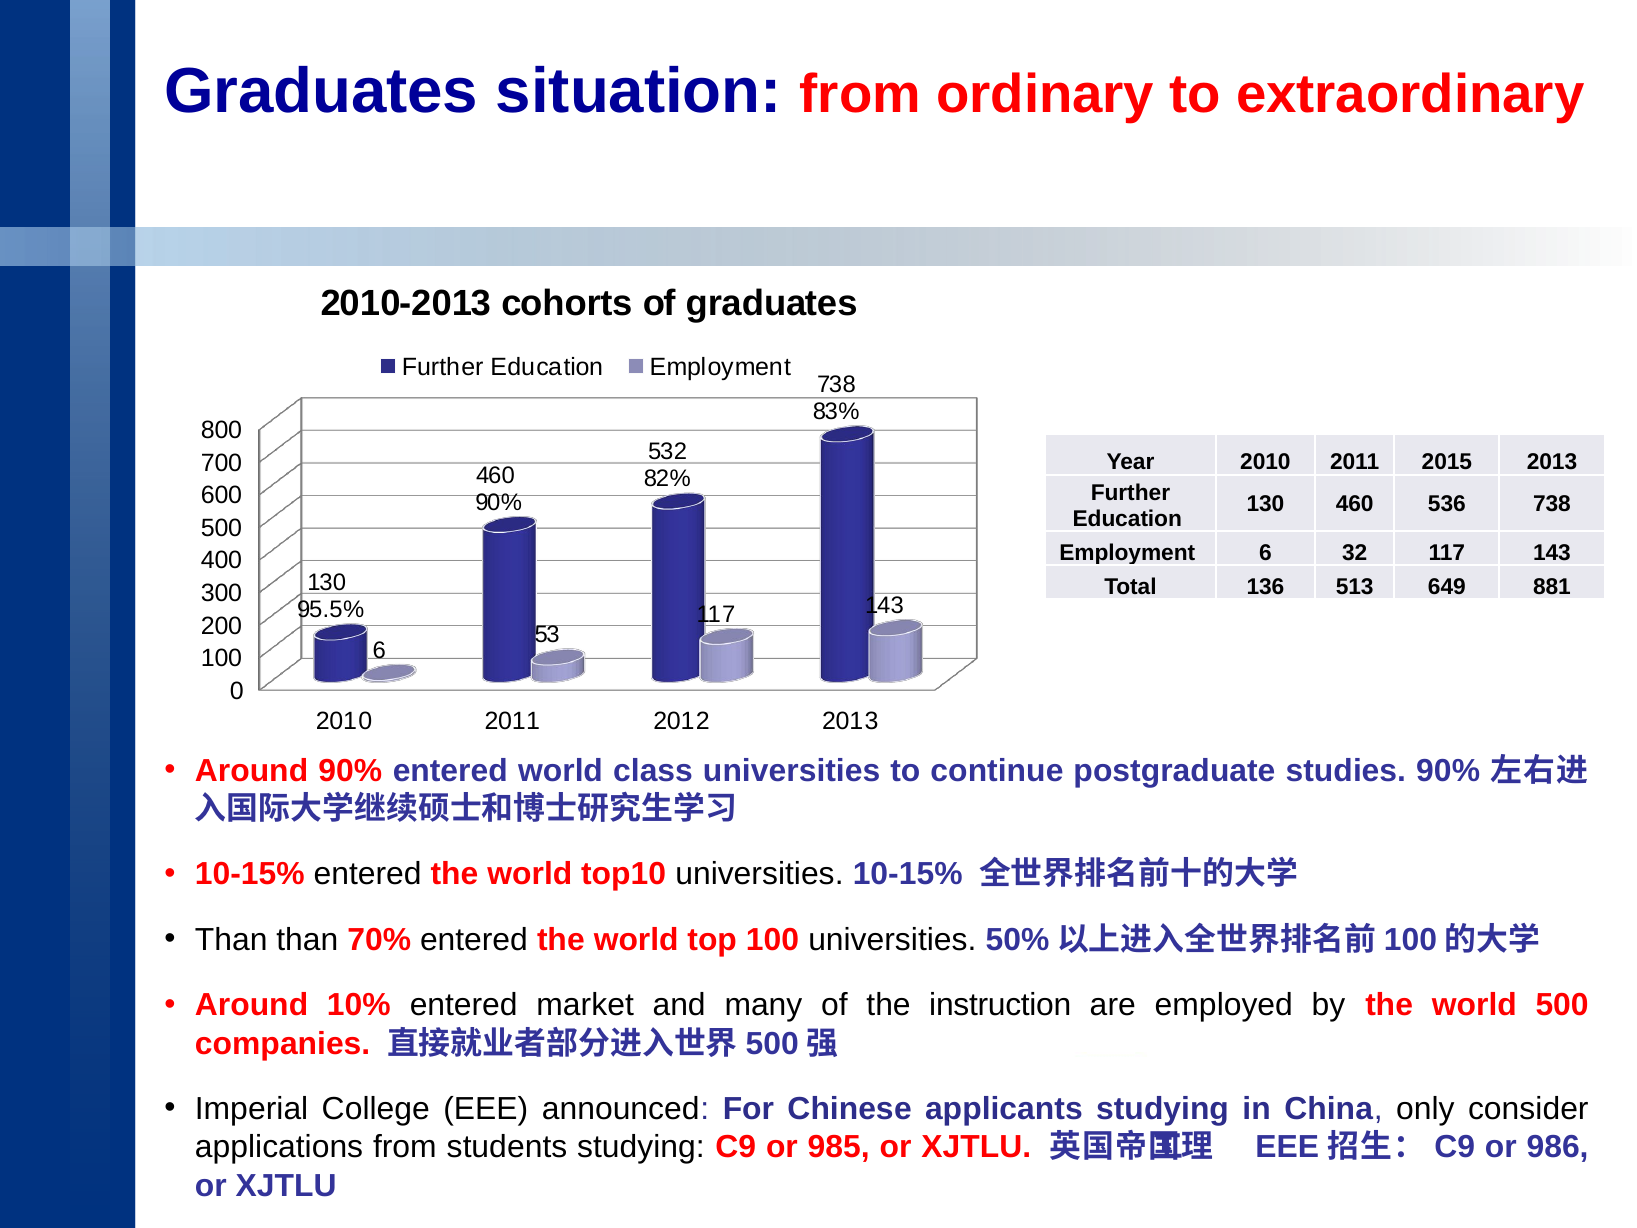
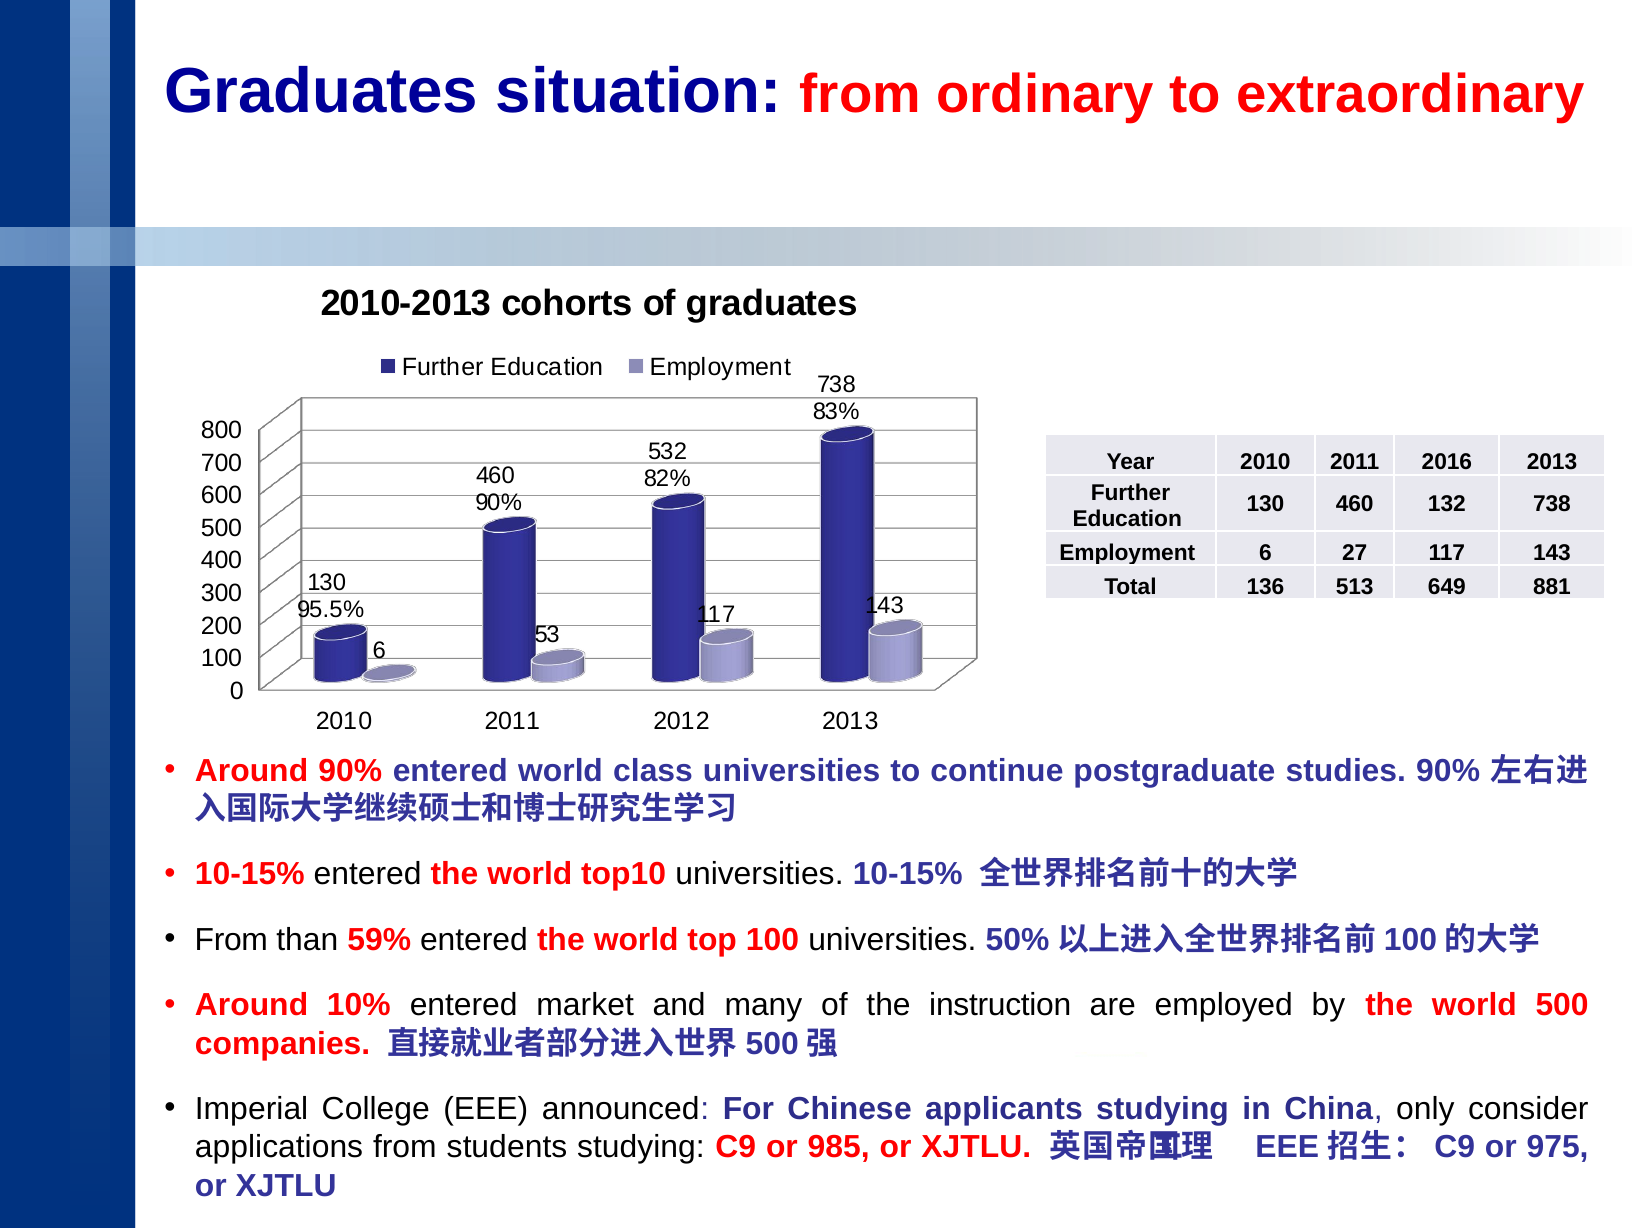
2015: 2015 -> 2016
536: 536 -> 132
32: 32 -> 27
Than at (231, 940): Than -> From
70%: 70% -> 59%
986: 986 -> 975
